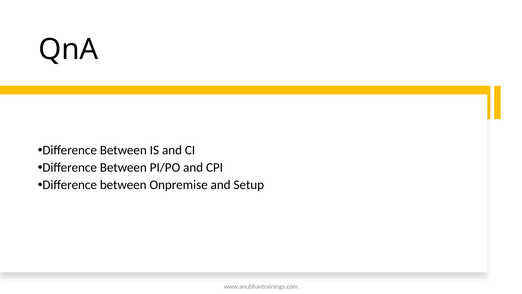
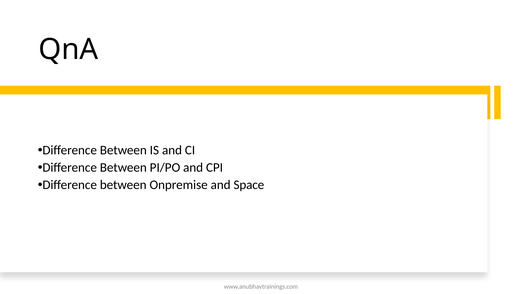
Setup: Setup -> Space
